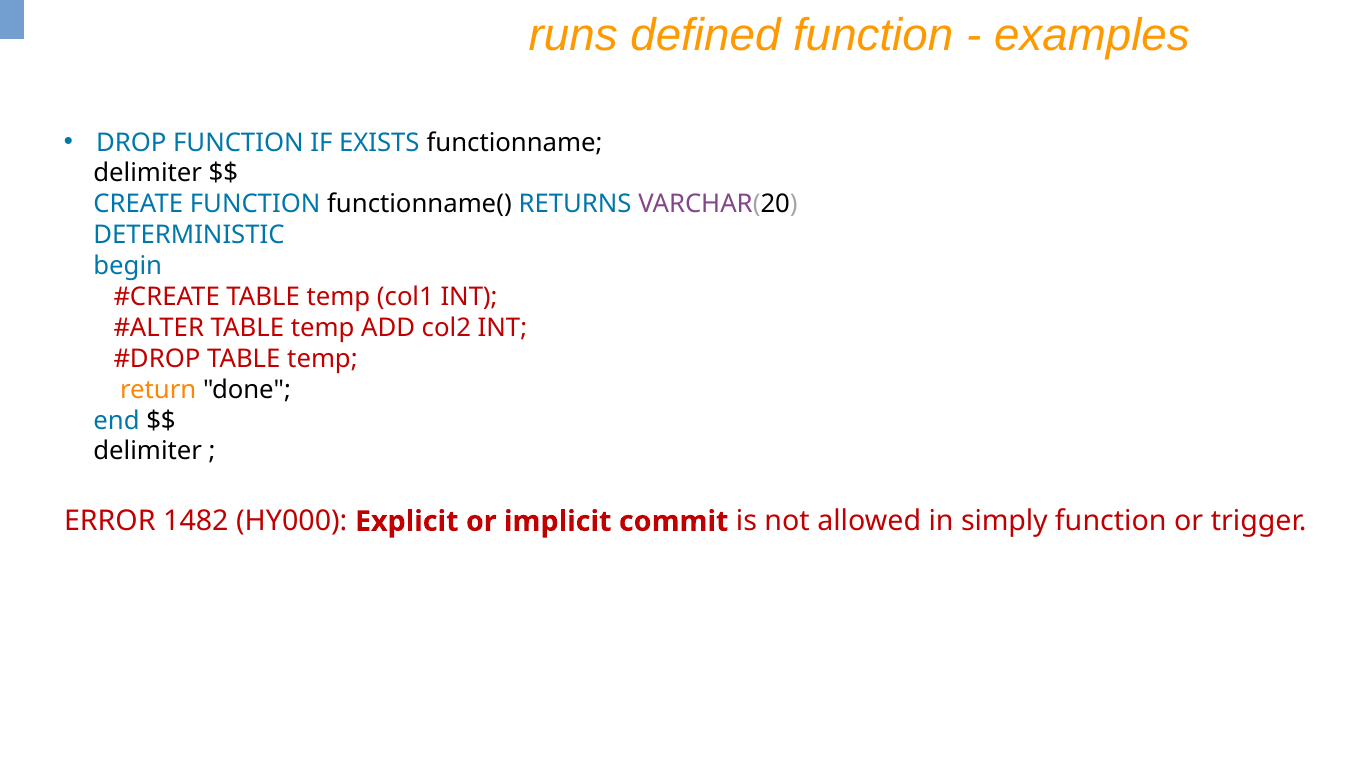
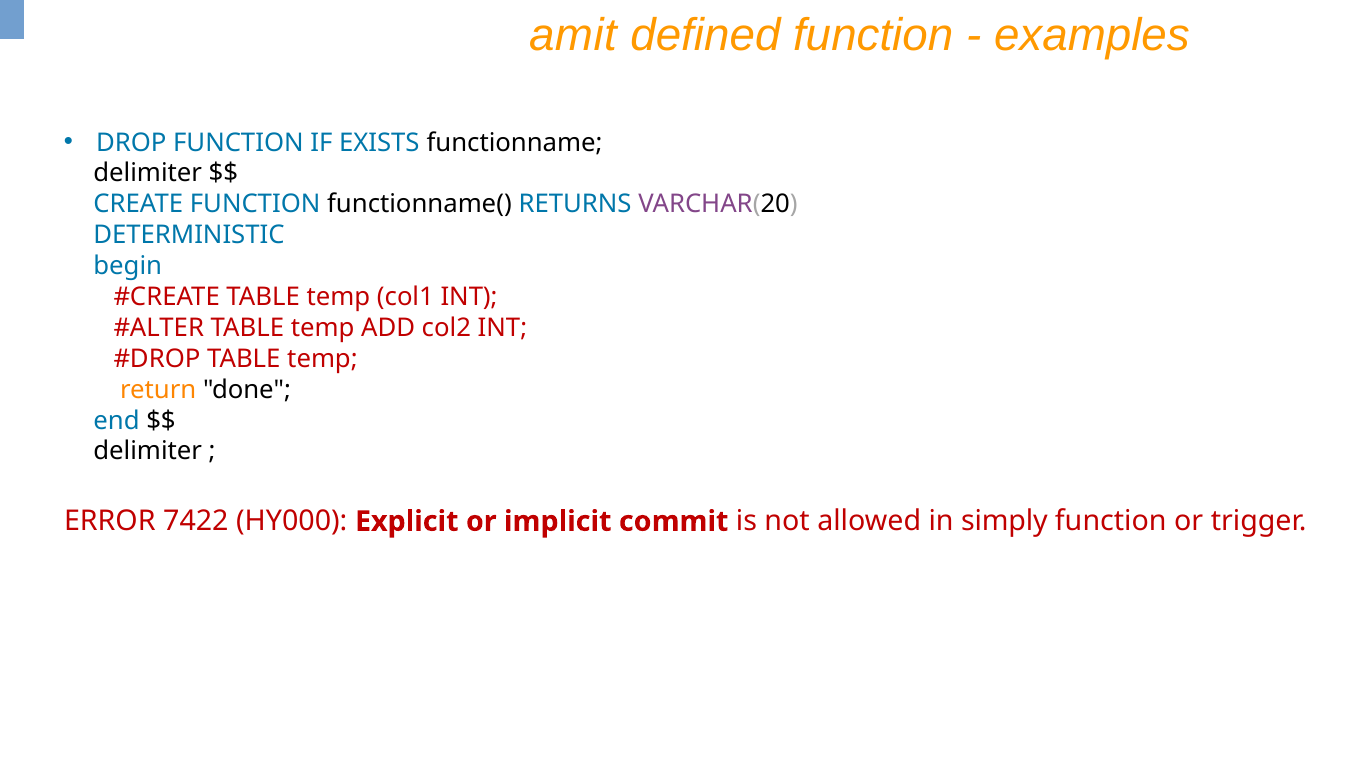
runs: runs -> amit
1482: 1482 -> 7422
